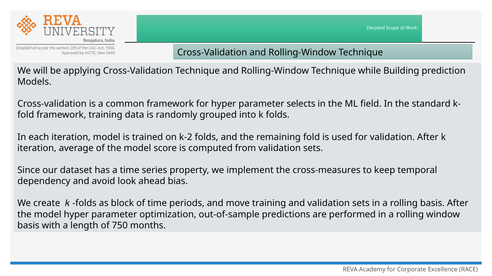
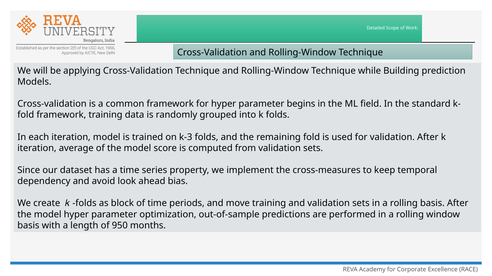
selects: selects -> begins
k-2: k-2 -> k-3
750: 750 -> 950
